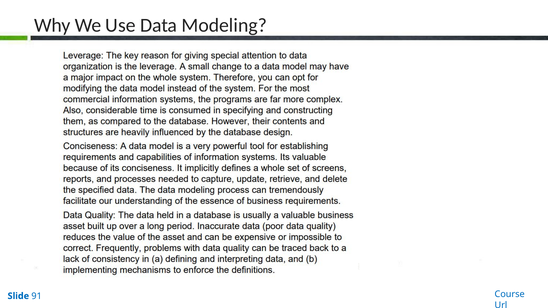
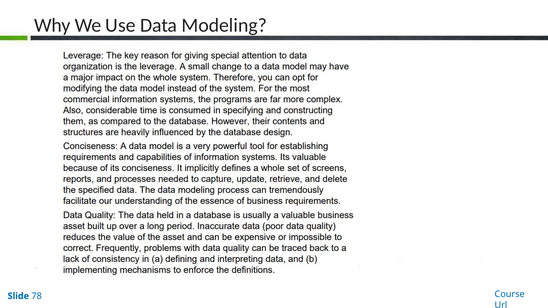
91: 91 -> 78
